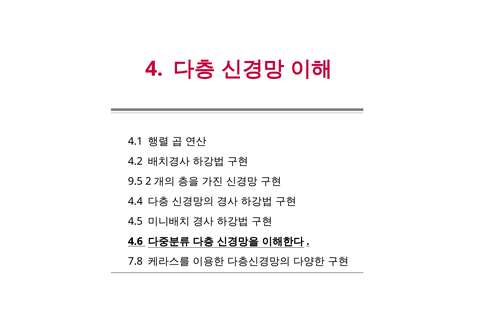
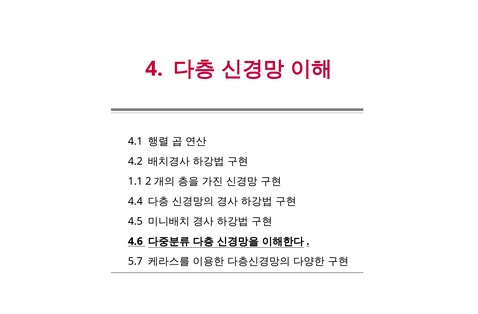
9.5: 9.5 -> 1.1
7.8: 7.8 -> 5.7
